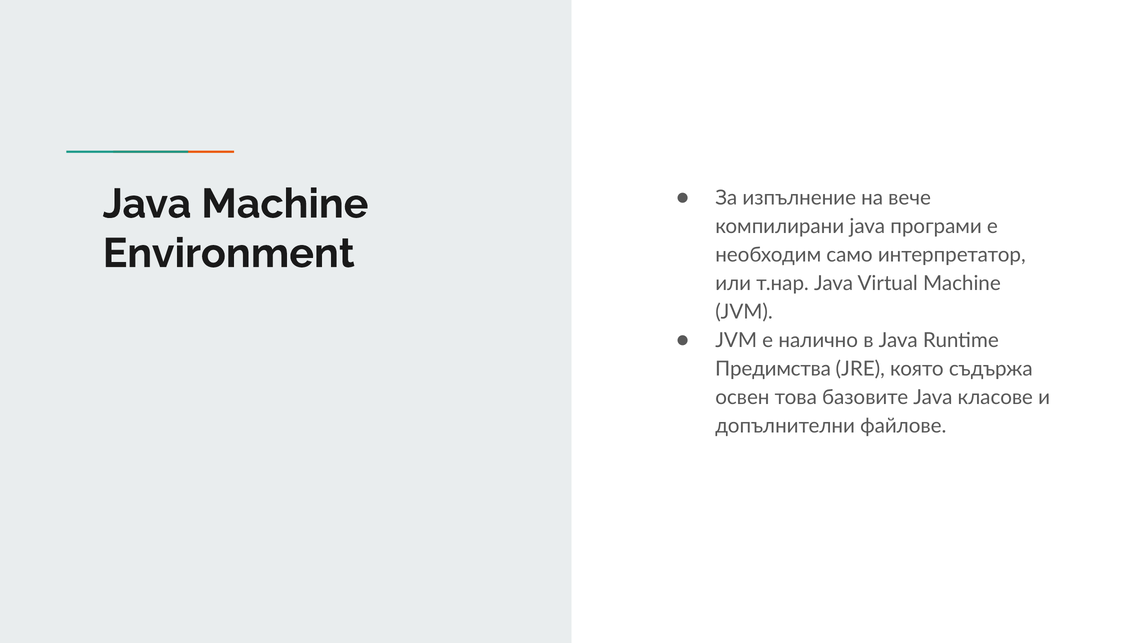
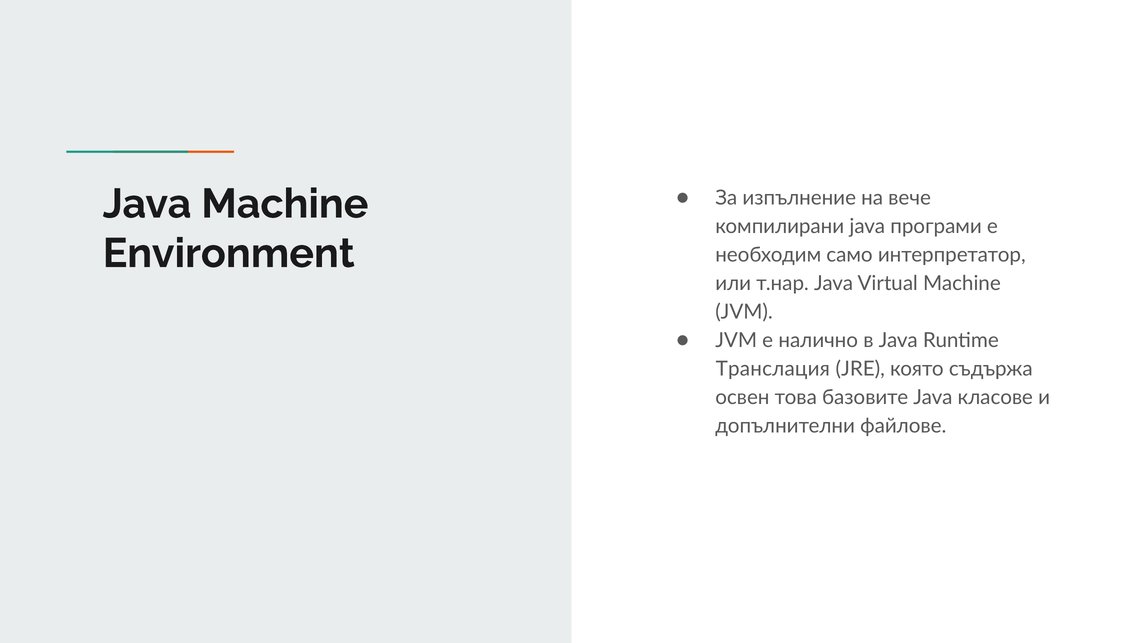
Предимства: Предимства -> Транслация
